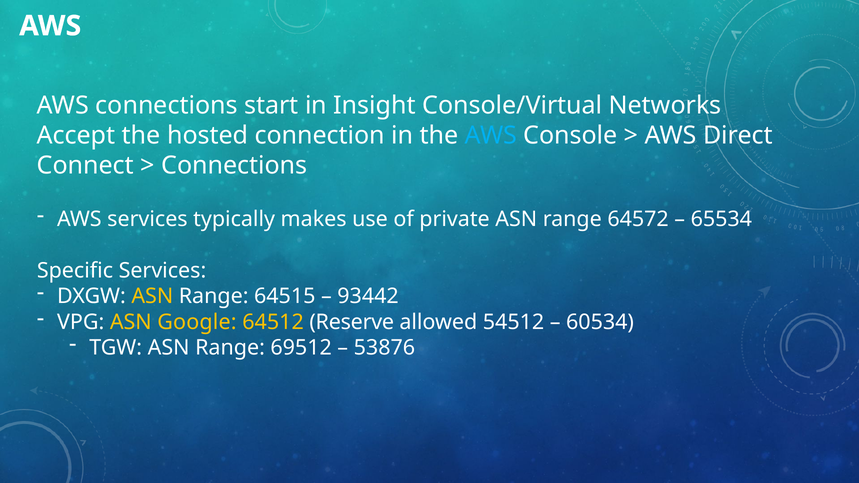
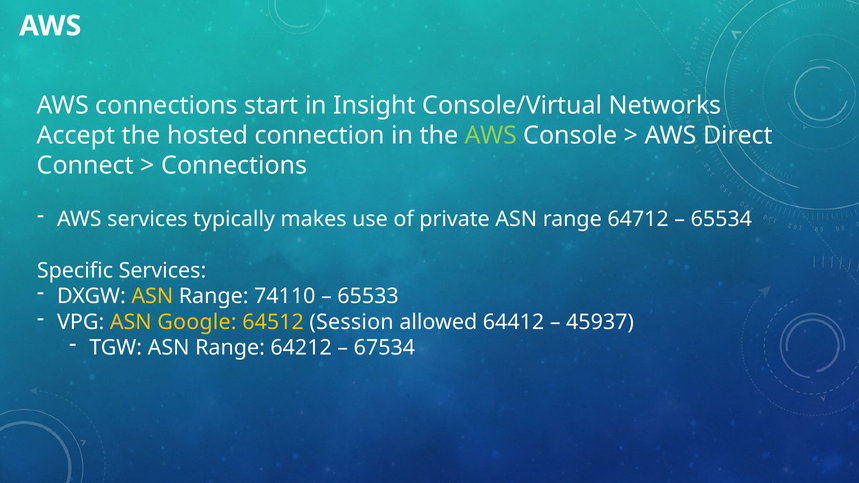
AWS at (491, 135) colour: light blue -> light green
64572: 64572 -> 64712
64515: 64515 -> 74110
93442: 93442 -> 65533
Reserve: Reserve -> Session
54512: 54512 -> 64412
60534: 60534 -> 45937
69512: 69512 -> 64212
53876: 53876 -> 67534
